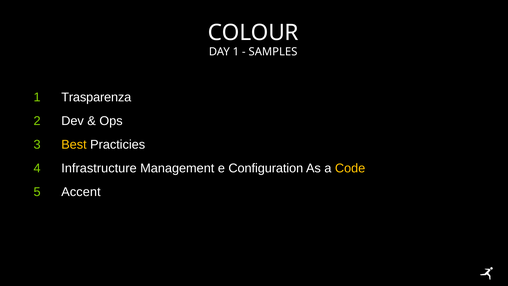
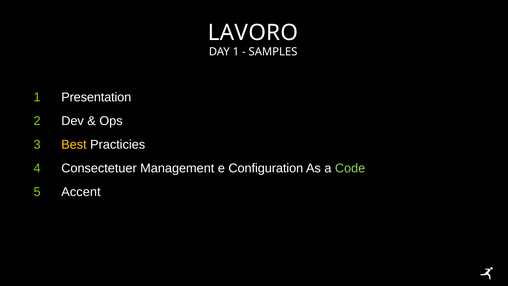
COLOUR: COLOUR -> LAVORO
Trasparenza: Trasparenza -> Presentation
Infrastructure: Infrastructure -> Consectetuer
Code colour: yellow -> light green
